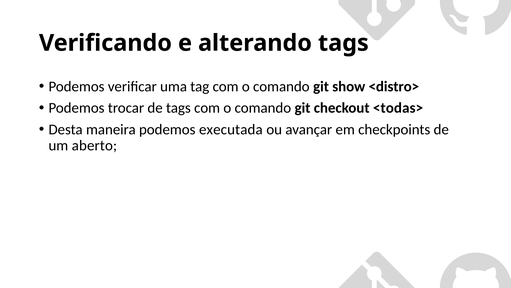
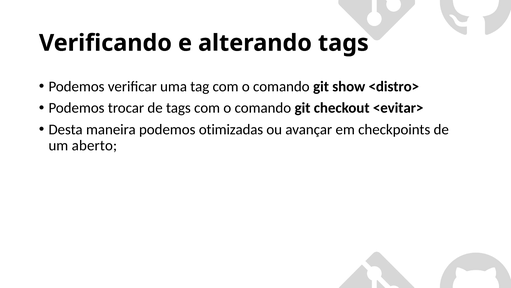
<todas>: <todas> -> <evitar>
executada: executada -> otimizadas
